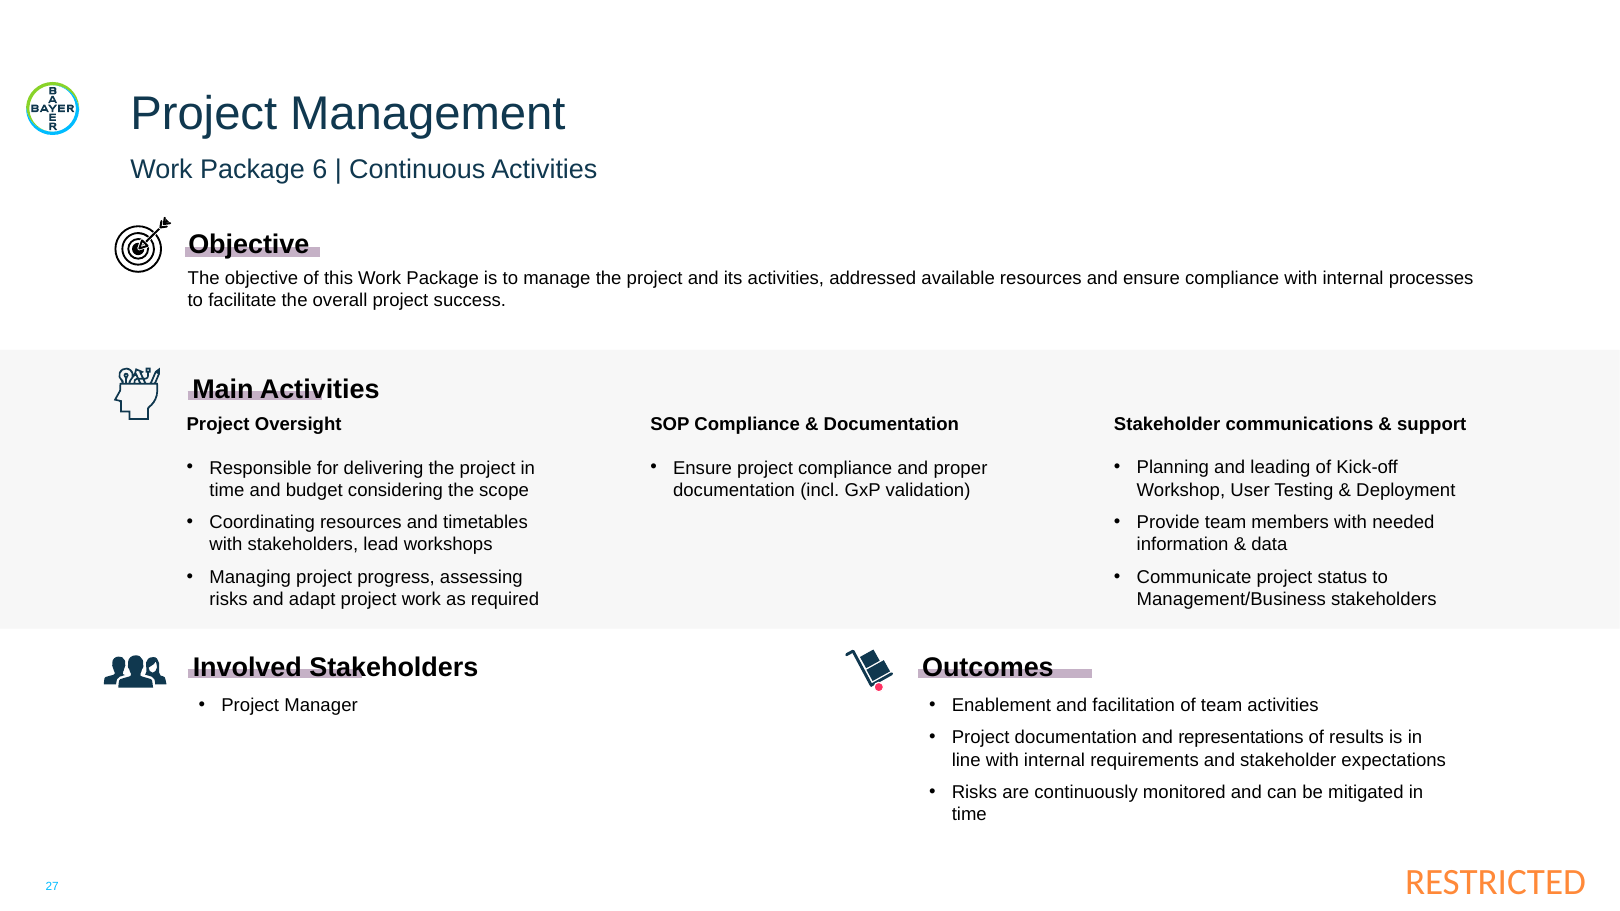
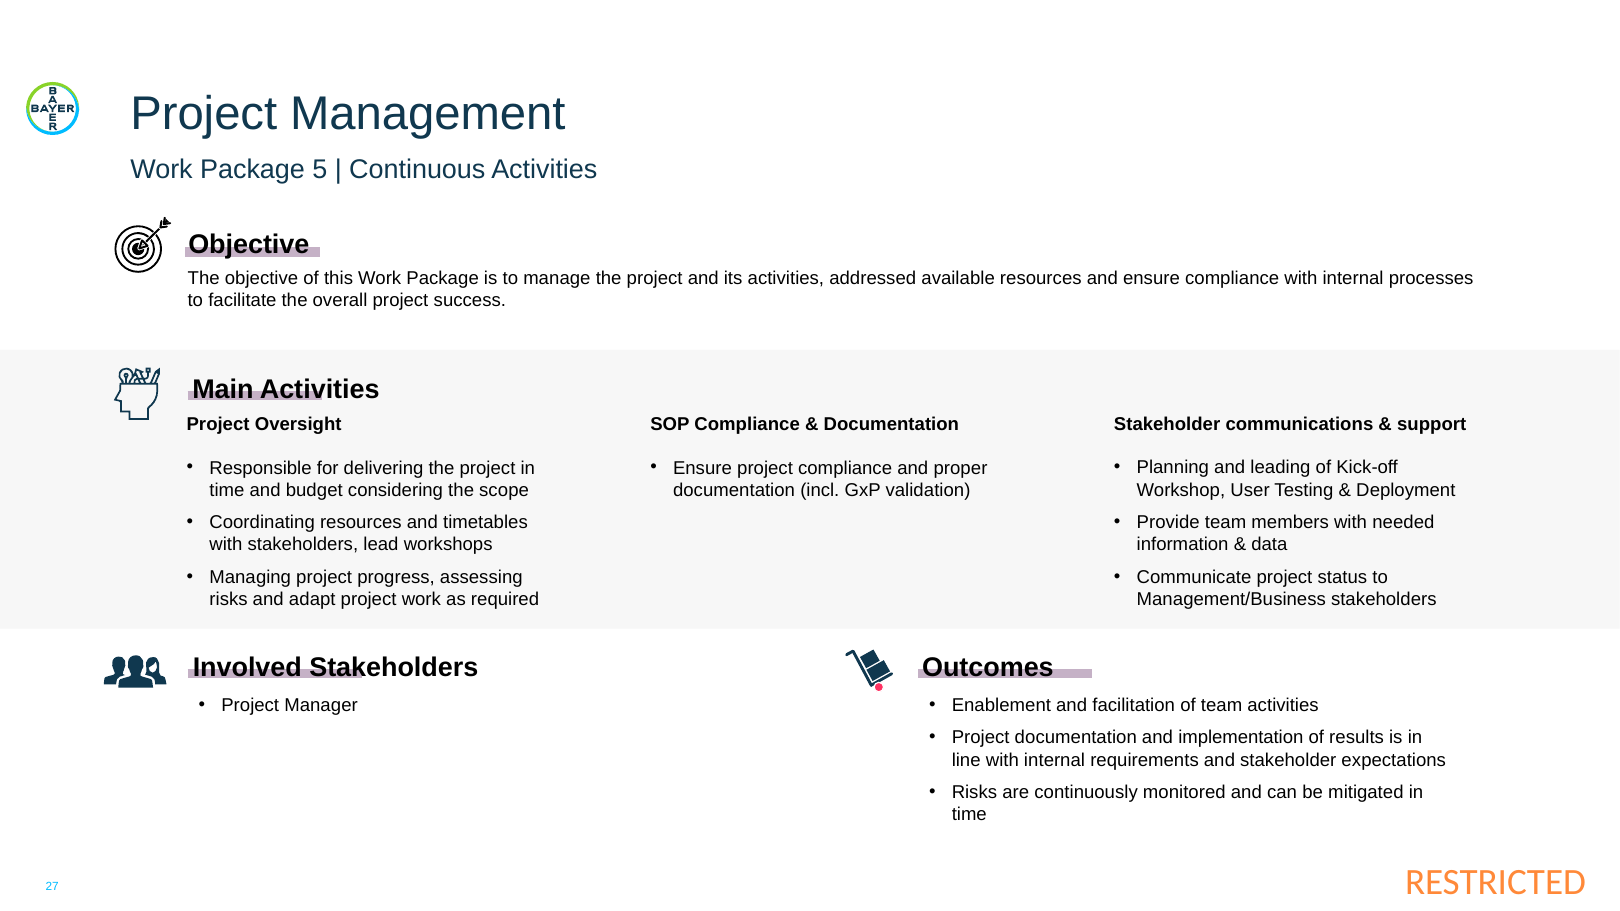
6: 6 -> 5
representations: representations -> implementation
